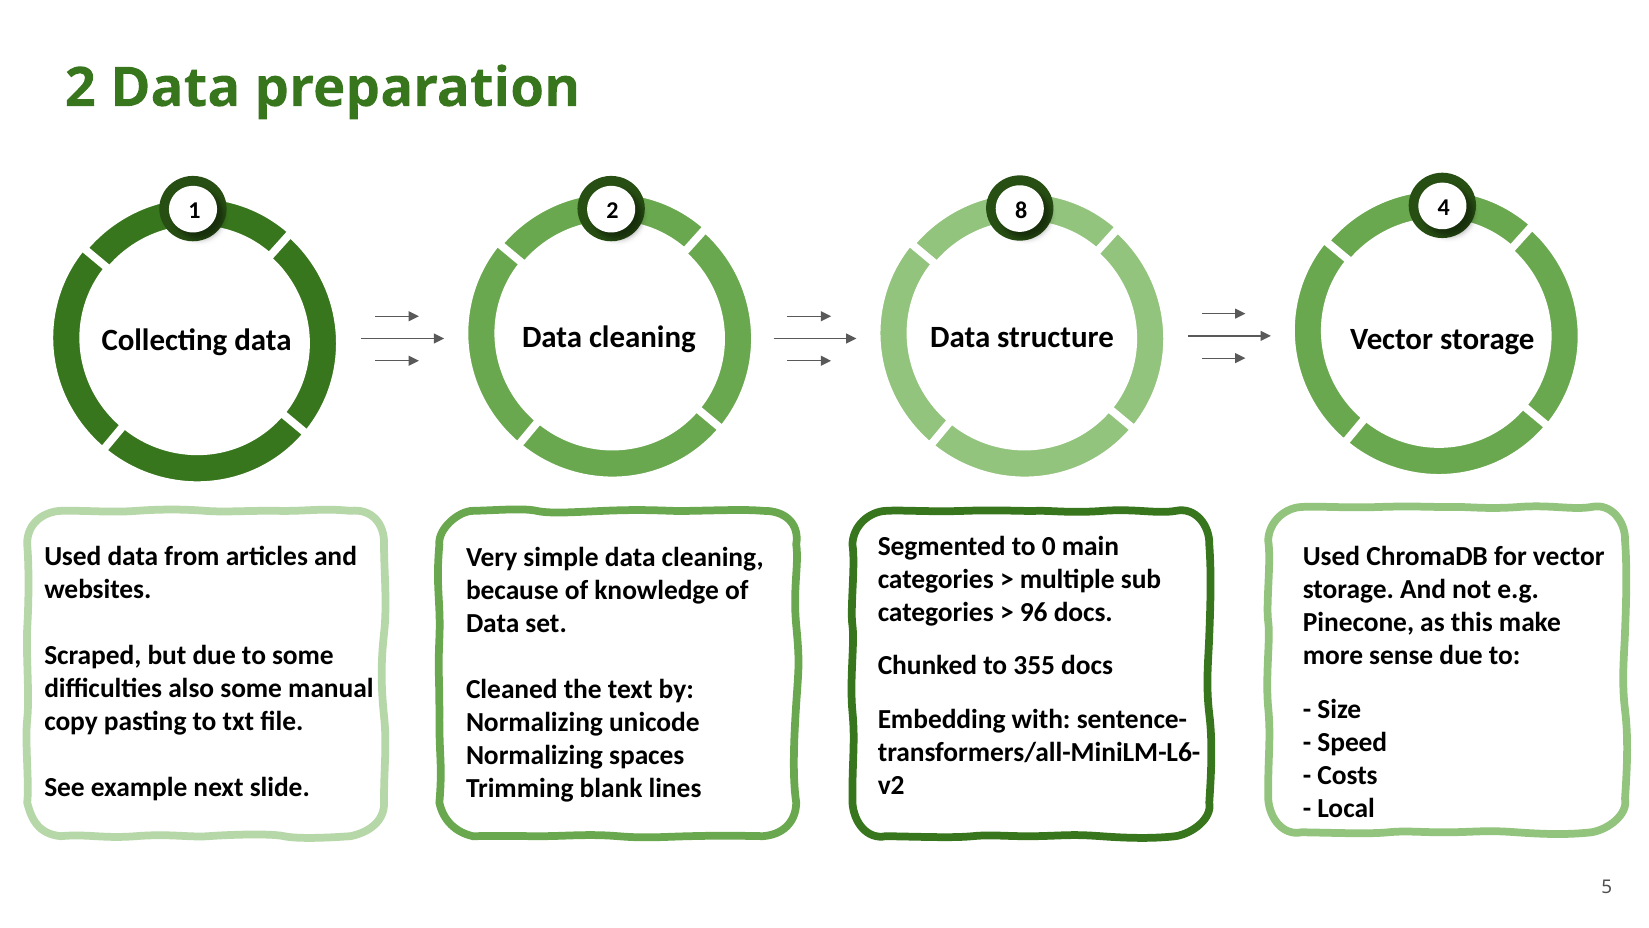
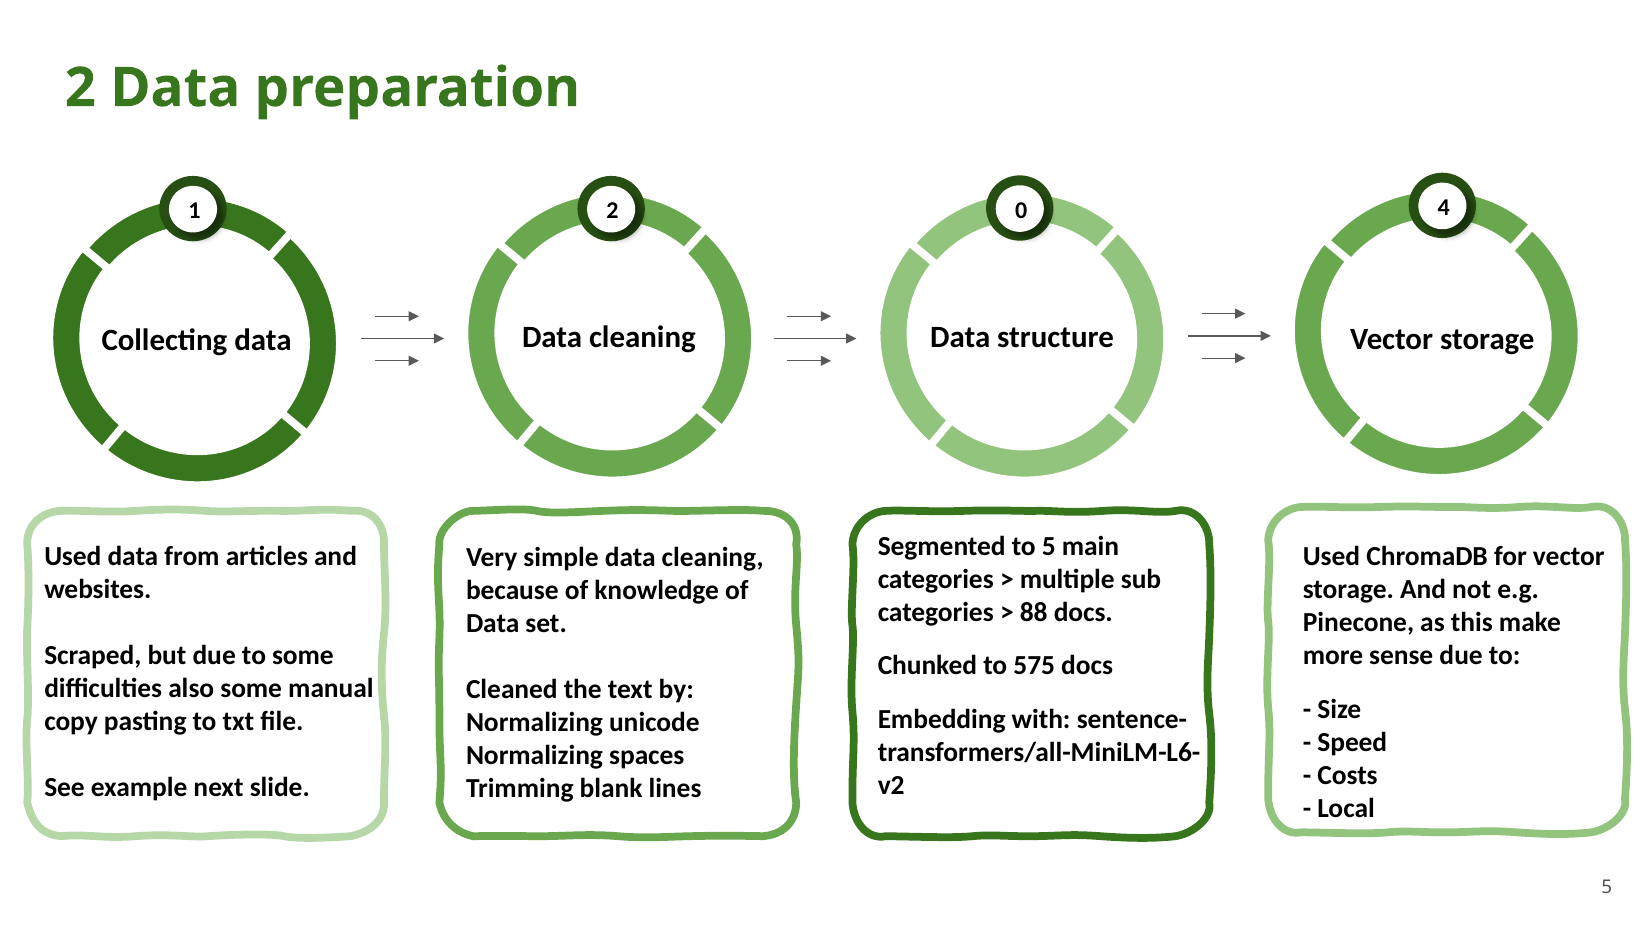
8: 8 -> 0
to 0: 0 -> 5
96: 96 -> 88
355: 355 -> 575
